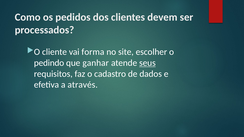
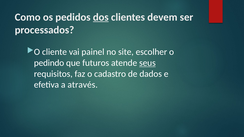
dos underline: none -> present
forma: forma -> painel
ganhar: ganhar -> futuros
